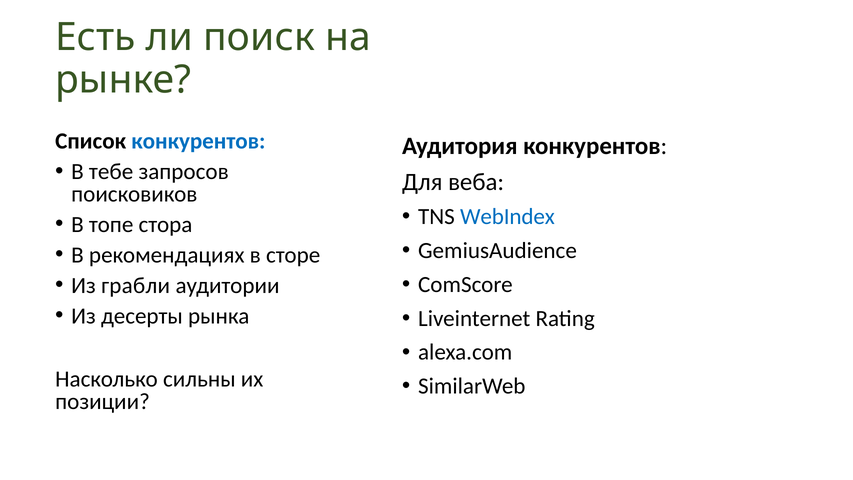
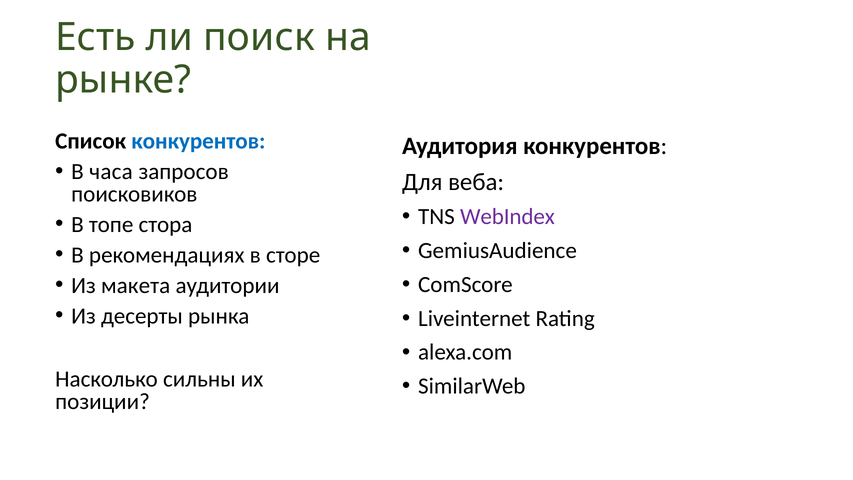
тебе: тебе -> часа
WebIndex colour: blue -> purple
грабли: грабли -> макета
